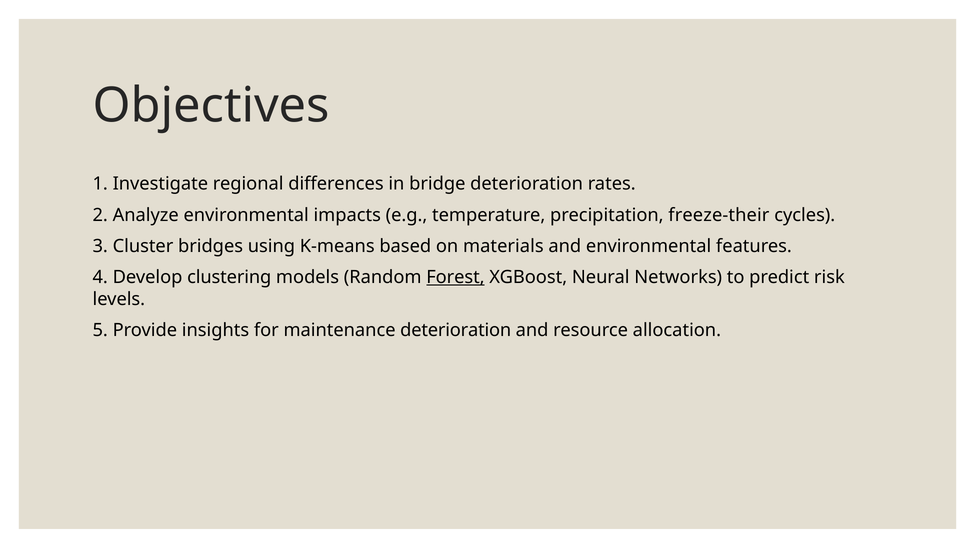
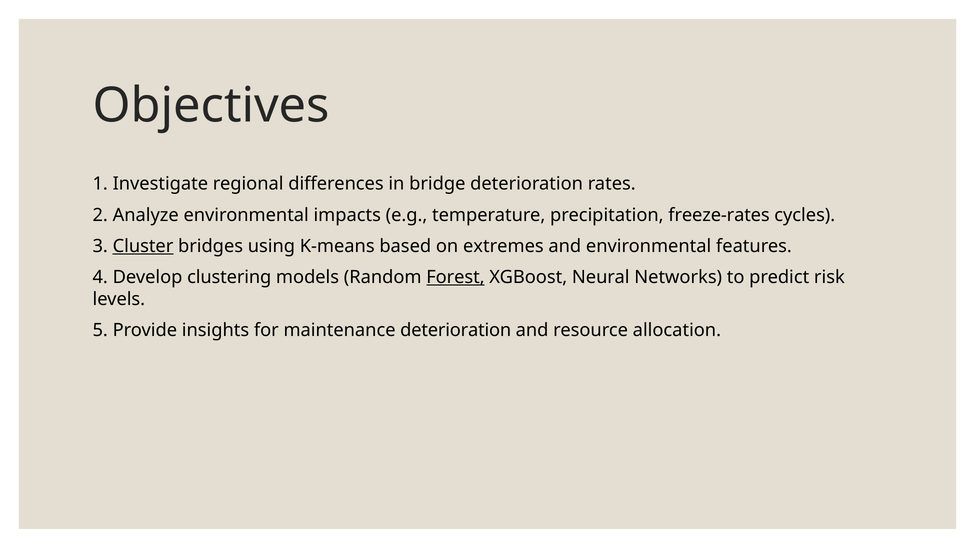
freeze-their: freeze-their -> freeze-rates
Cluster underline: none -> present
materials: materials -> extremes
